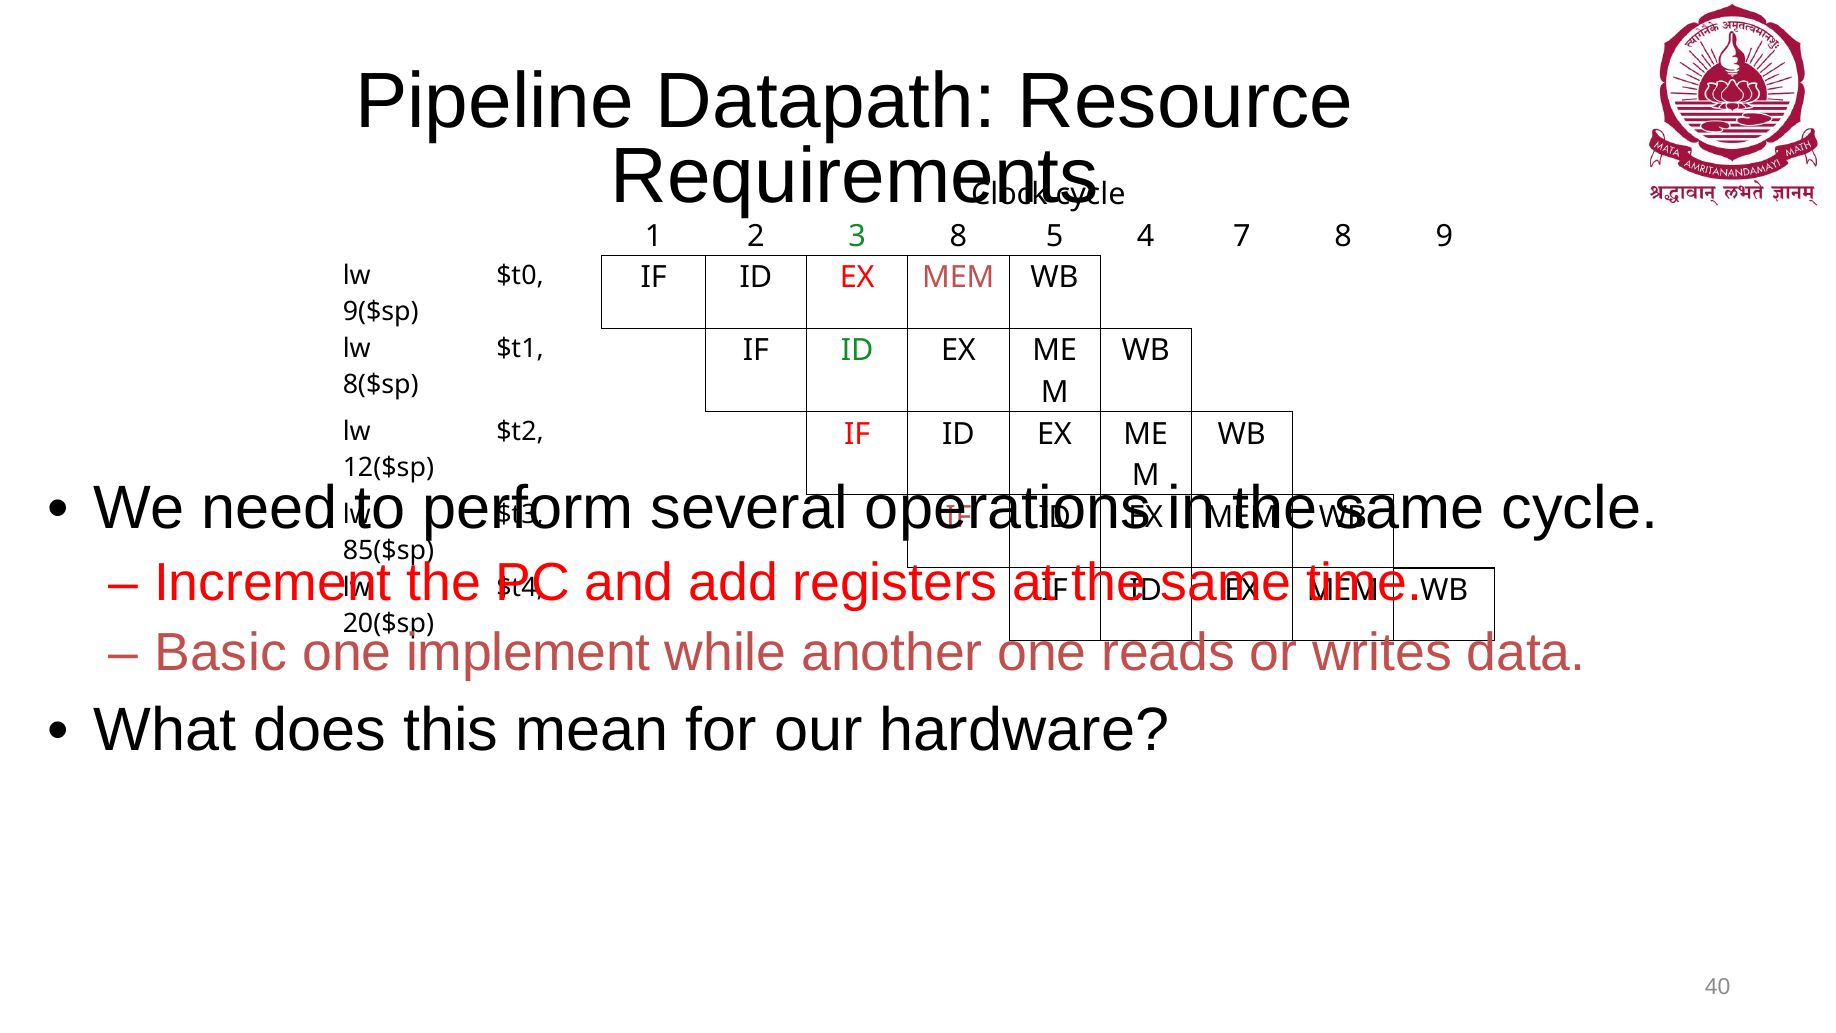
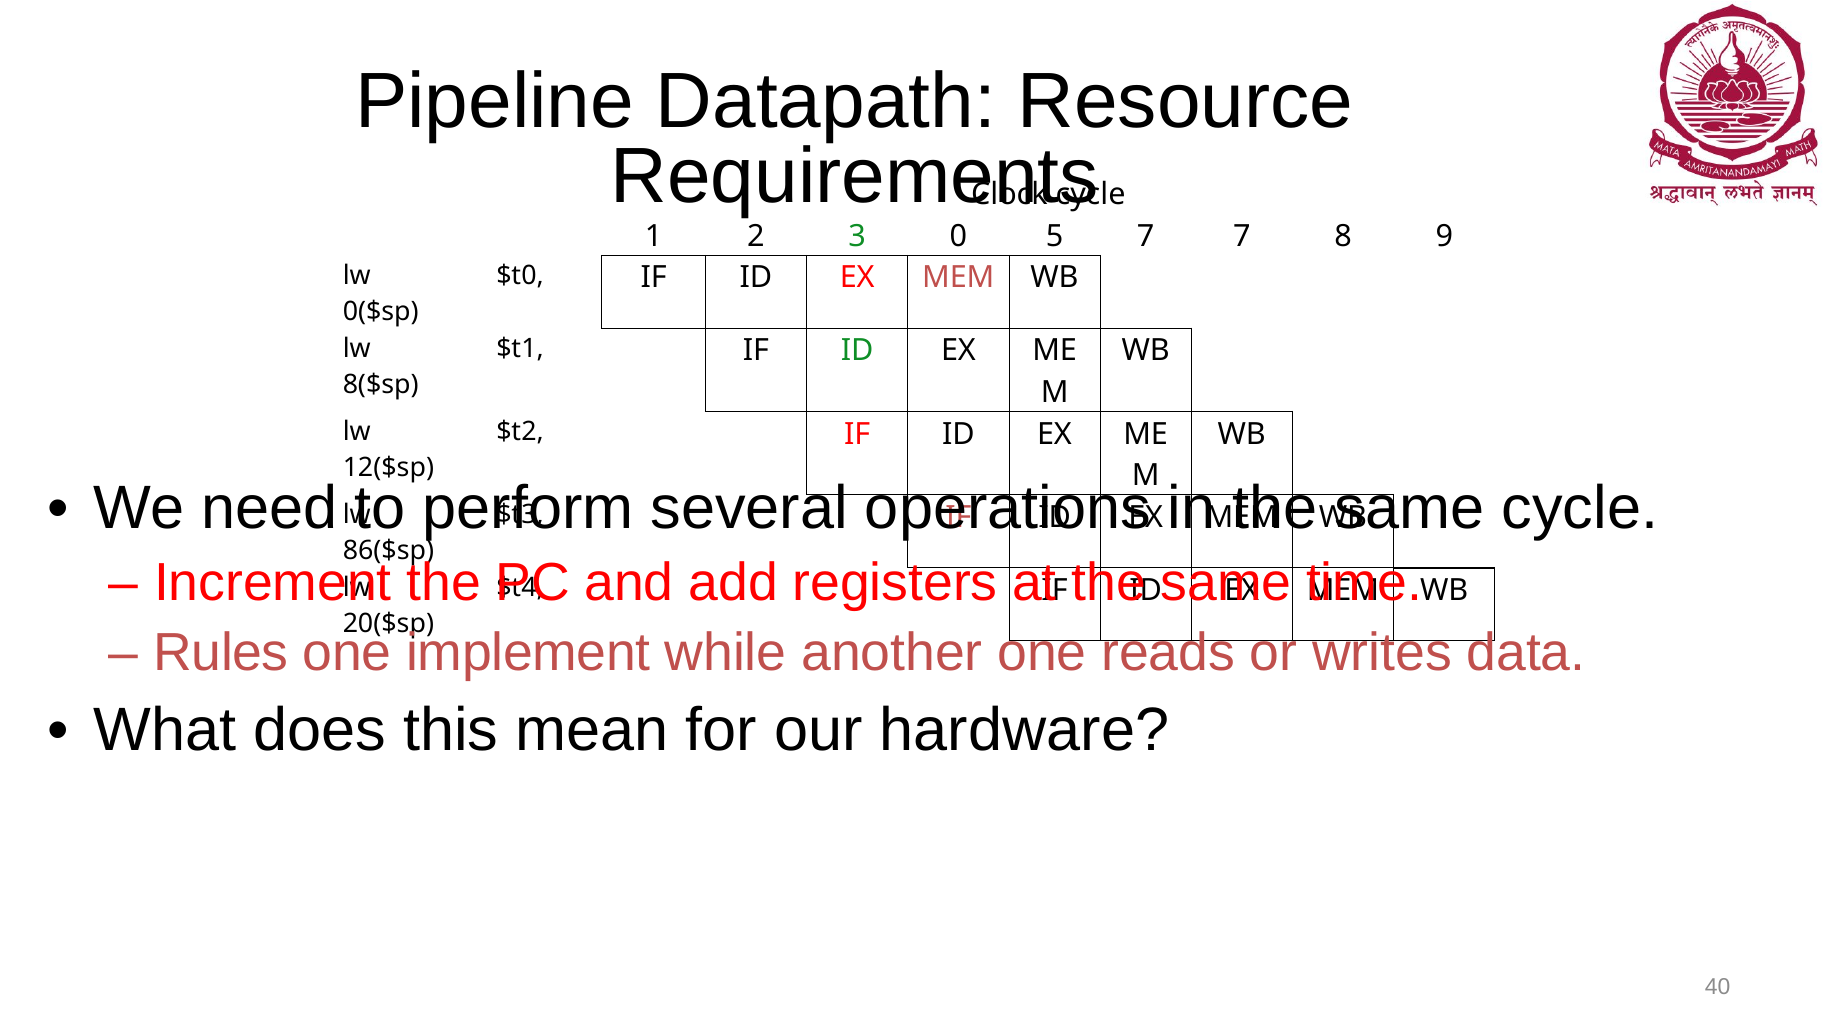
3 8: 8 -> 0
5 4: 4 -> 7
9($sp: 9($sp -> 0($sp
85($sp: 85($sp -> 86($sp
Basic: Basic -> Rules
